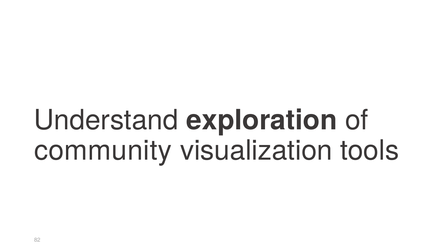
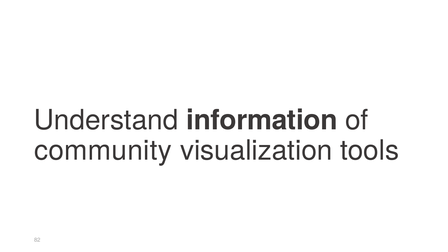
exploration: exploration -> information
